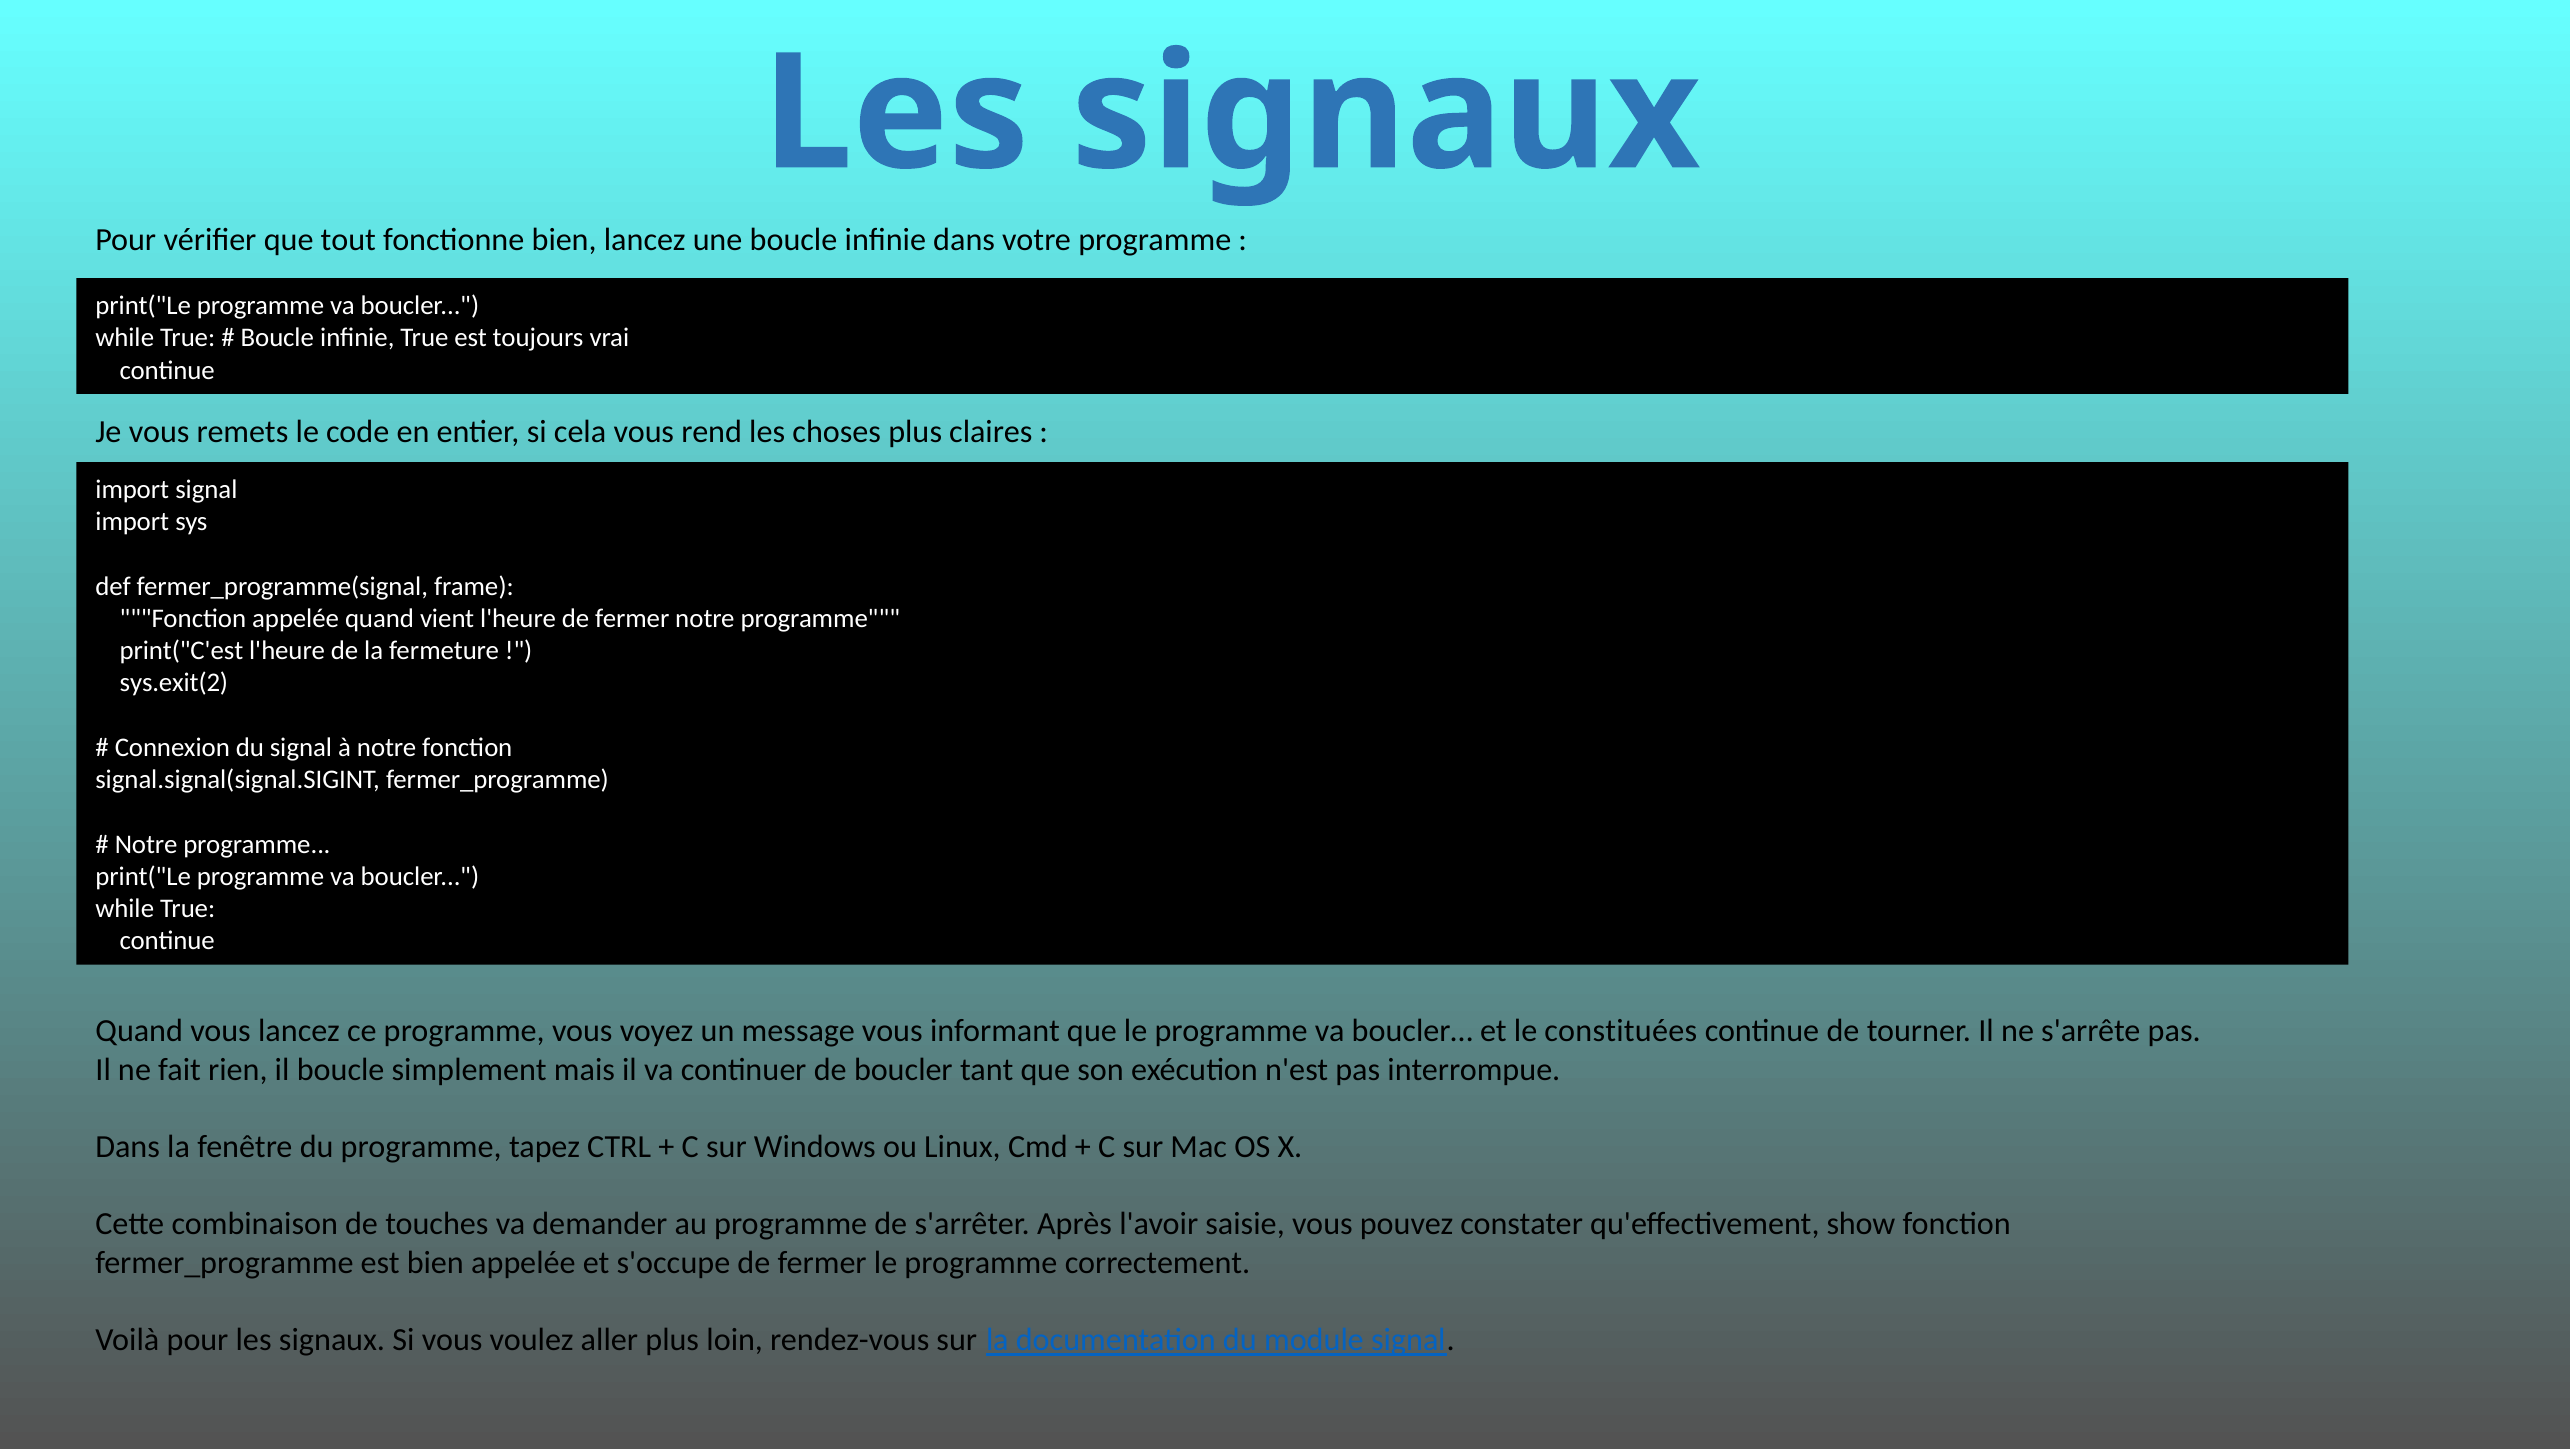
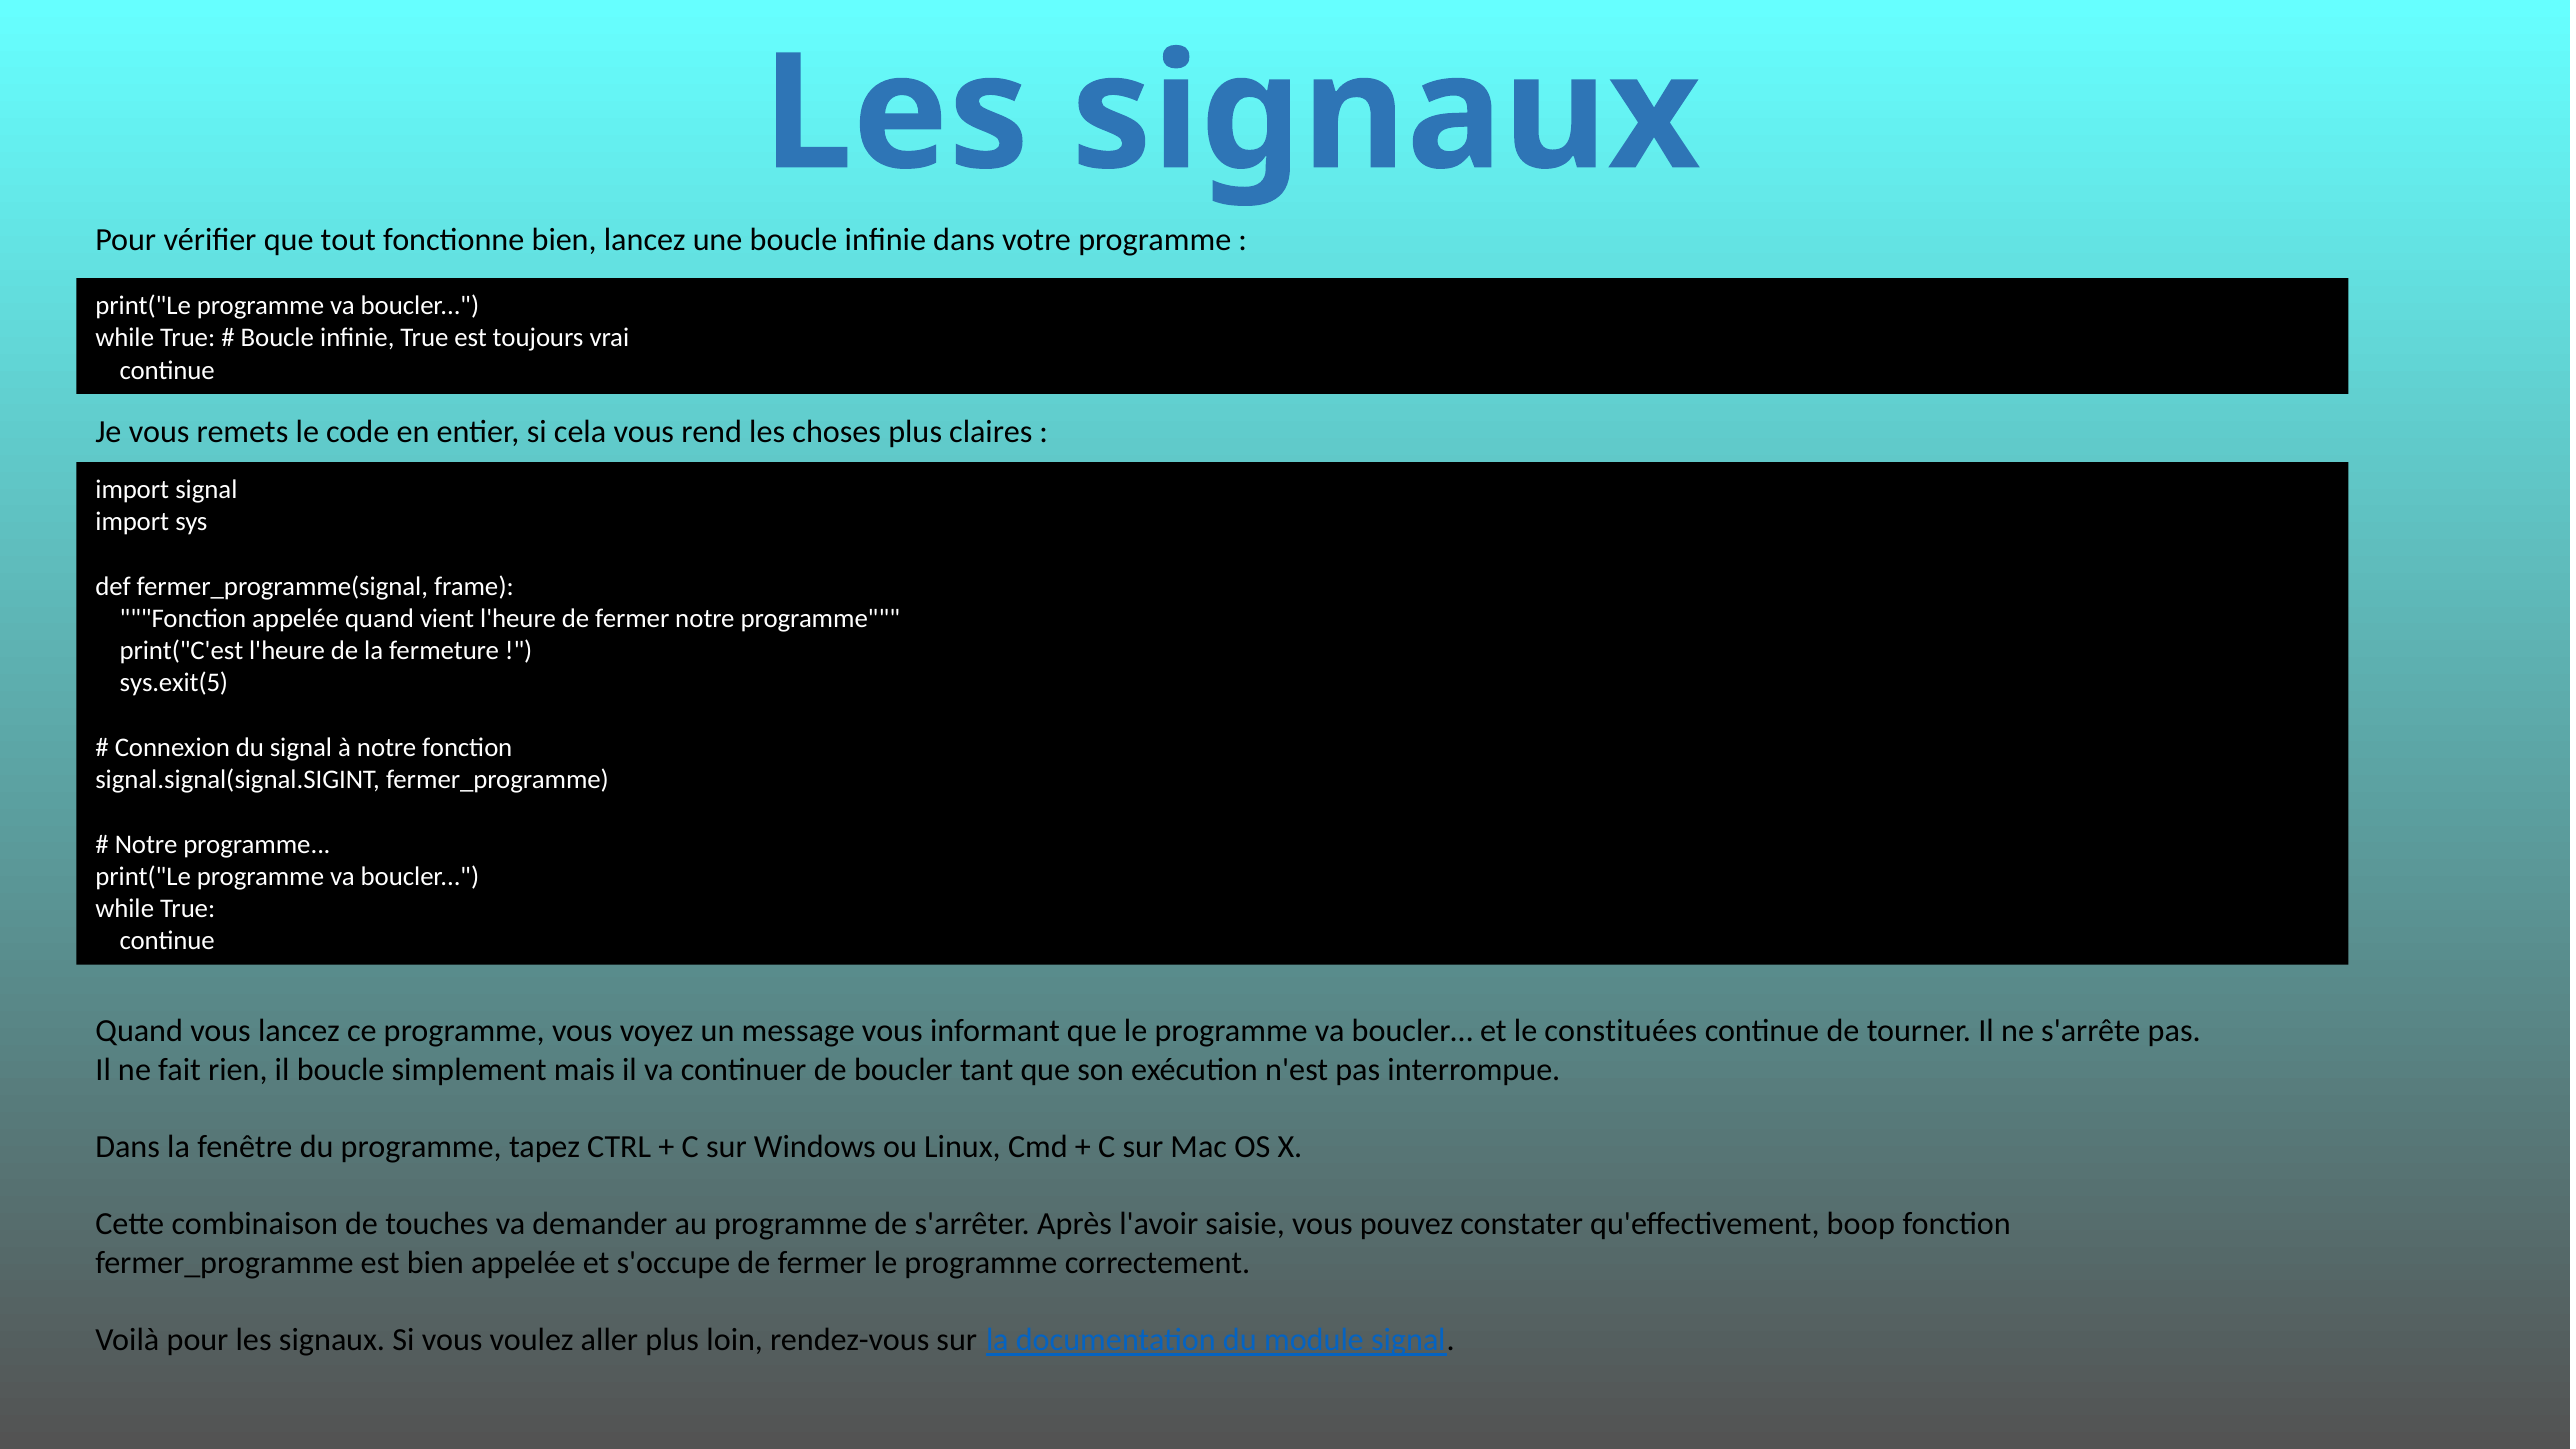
sys.exit(2: sys.exit(2 -> sys.exit(5
show: show -> boop
